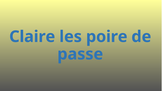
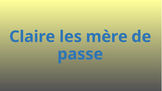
poire: poire -> mère
